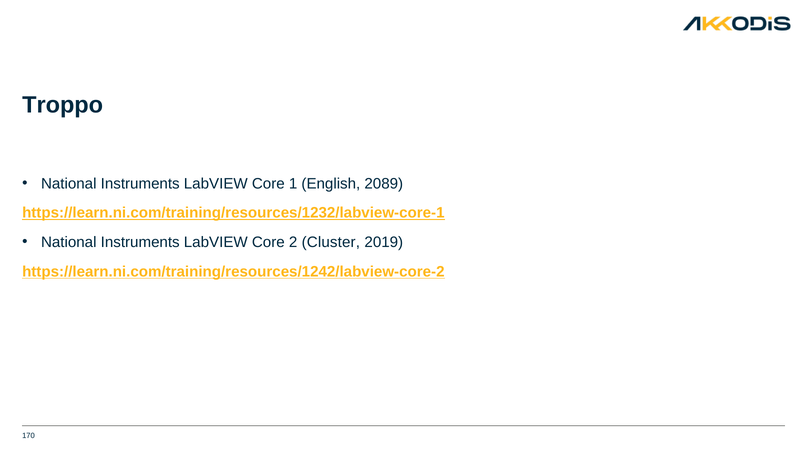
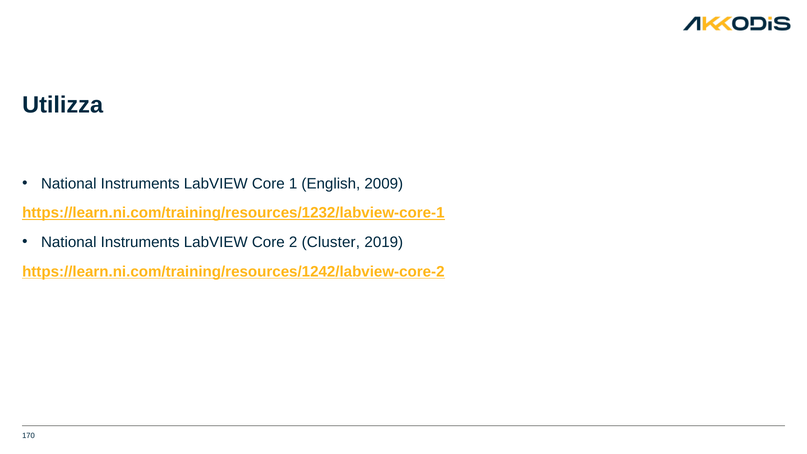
Troppo: Troppo -> Utilizza
2089: 2089 -> 2009
